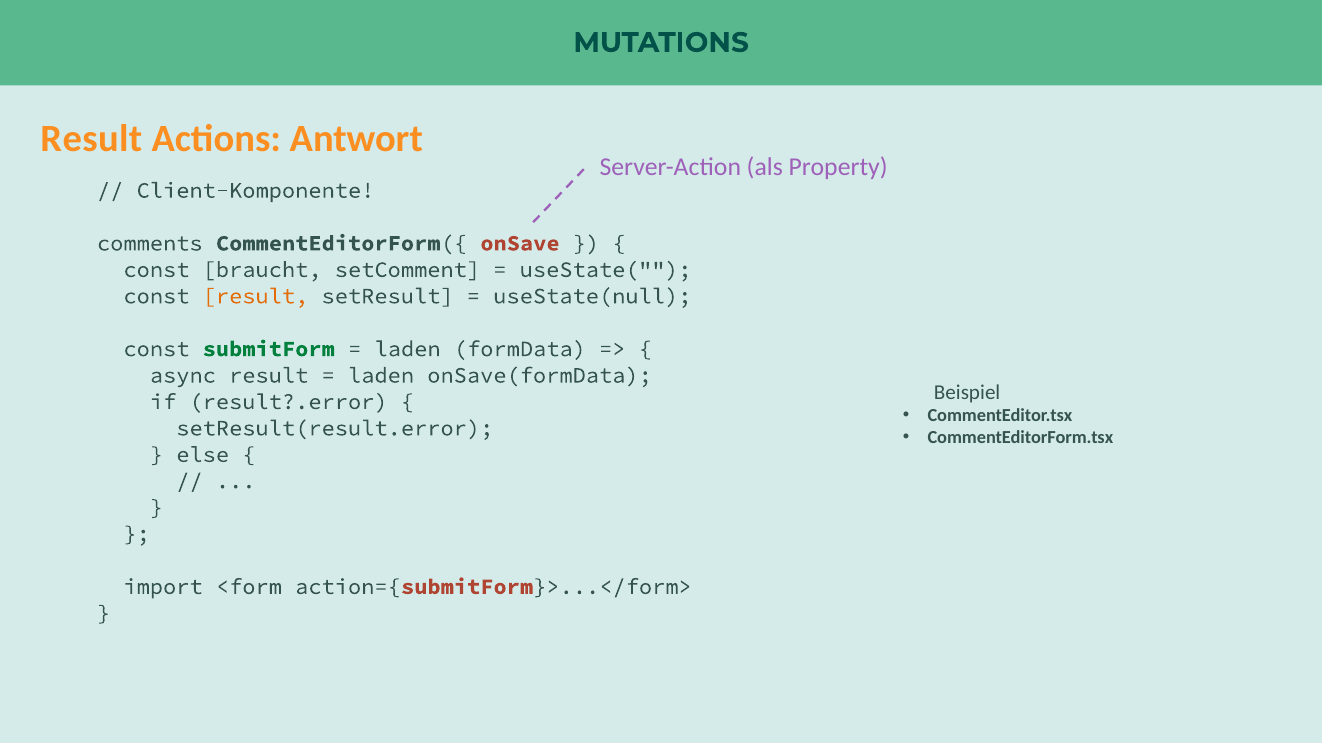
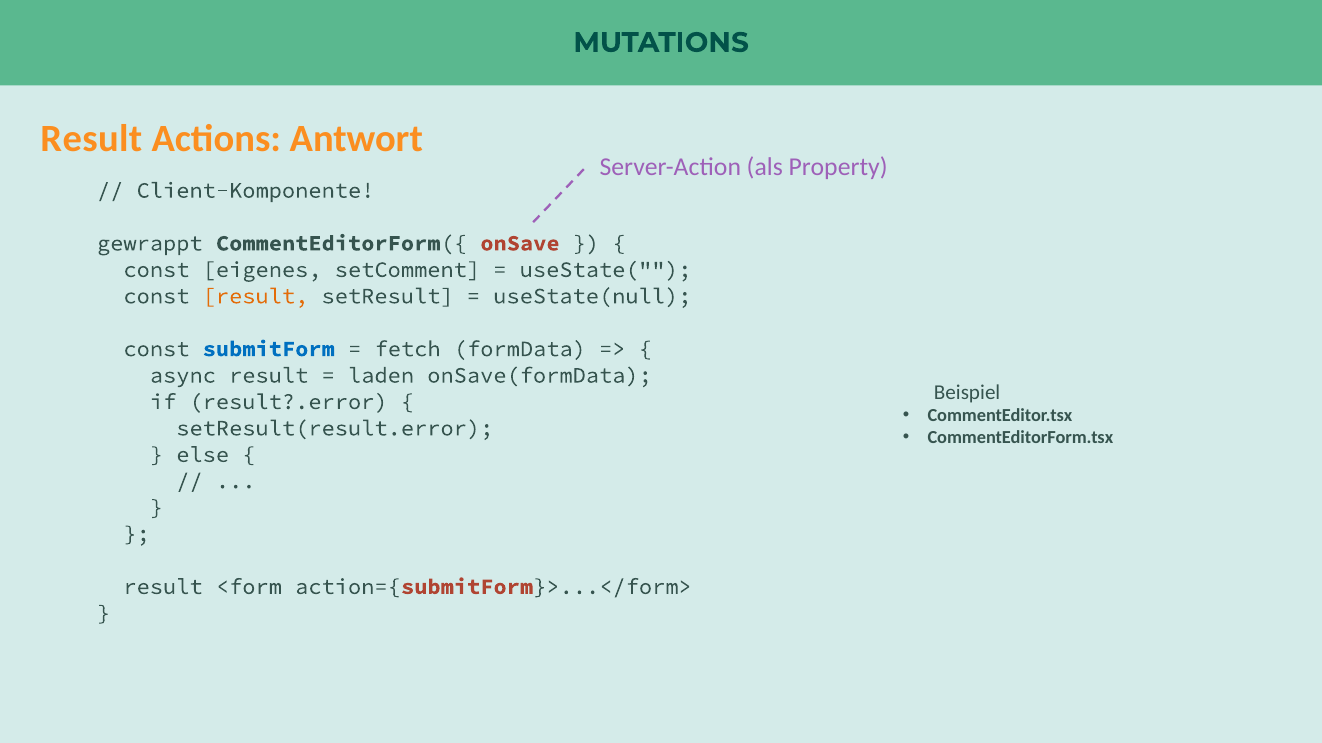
comments: comments -> gewrappt
braucht: braucht -> eigenes
submitForm colour: green -> blue
laden at (408, 349): laden -> fetch
import at (163, 587): import -> result
